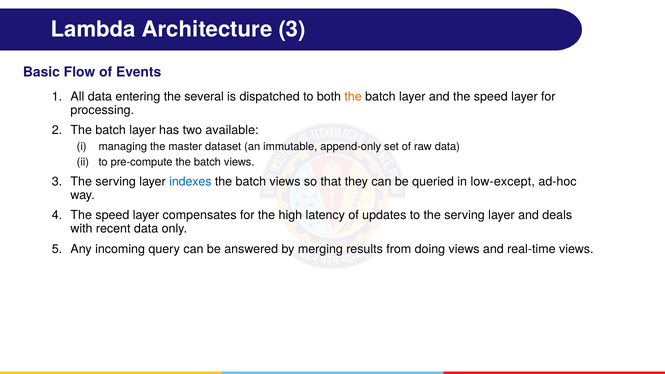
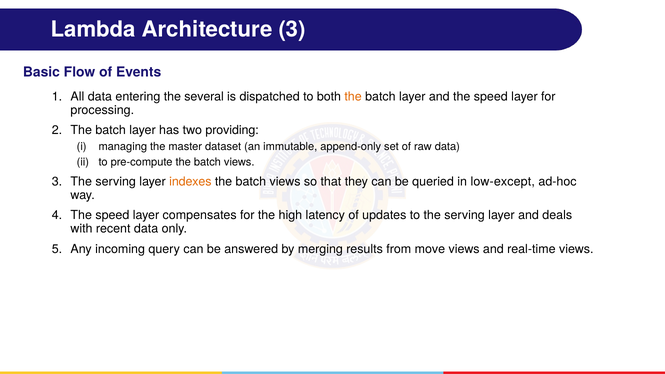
available: available -> providing
indexes colour: blue -> orange
doing: doing -> move
